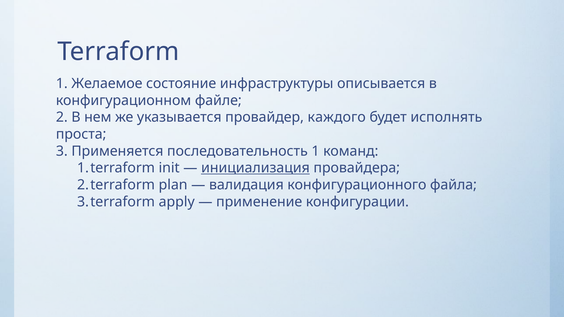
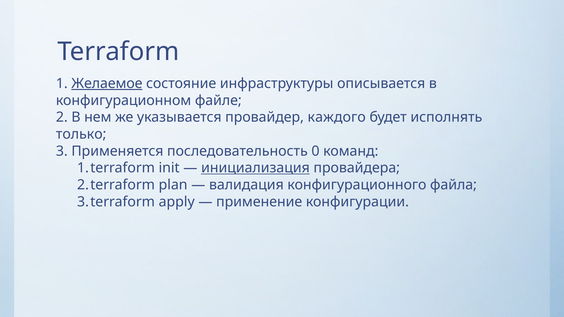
Желаемое underline: none -> present
проста: проста -> только
последовательность 1: 1 -> 0
